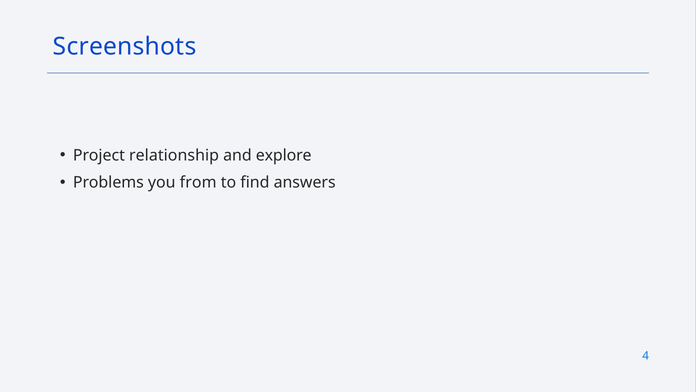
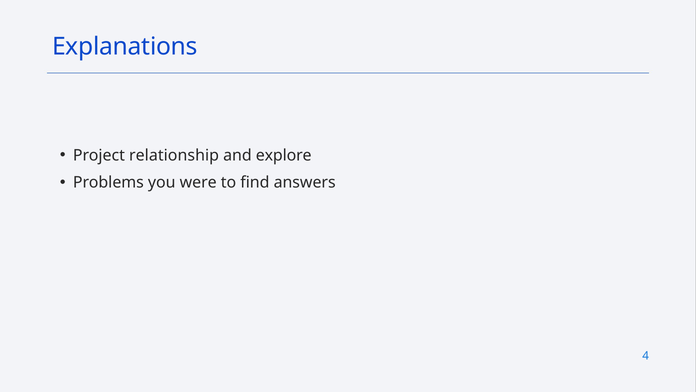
Screenshots: Screenshots -> Explanations
from: from -> were
